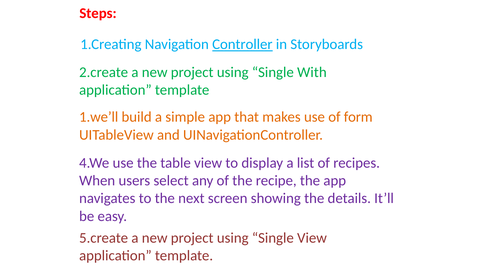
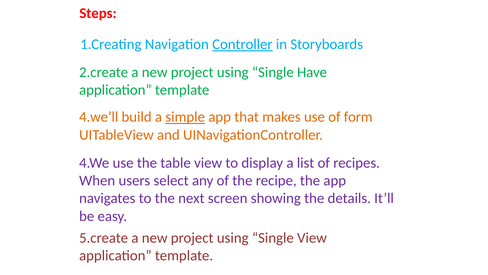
With: With -> Have
1.we’ll: 1.we’ll -> 4.we’ll
simple underline: none -> present
